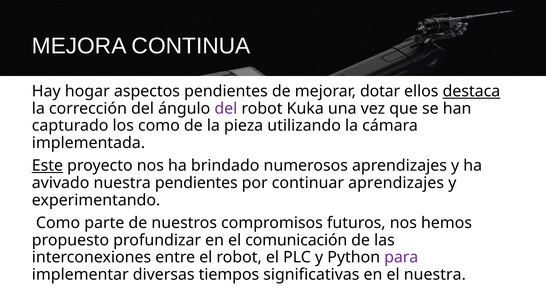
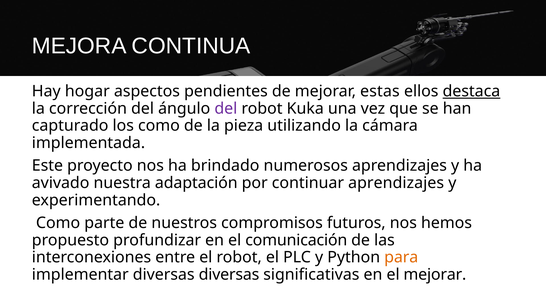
dotar: dotar -> estas
Este underline: present -> none
nuestra pendientes: pendientes -> adaptación
para colour: purple -> orange
diversas tiempos: tiempos -> diversas
el nuestra: nuestra -> mejorar
